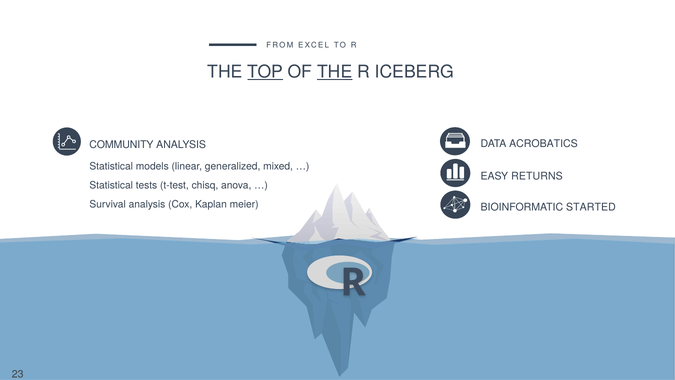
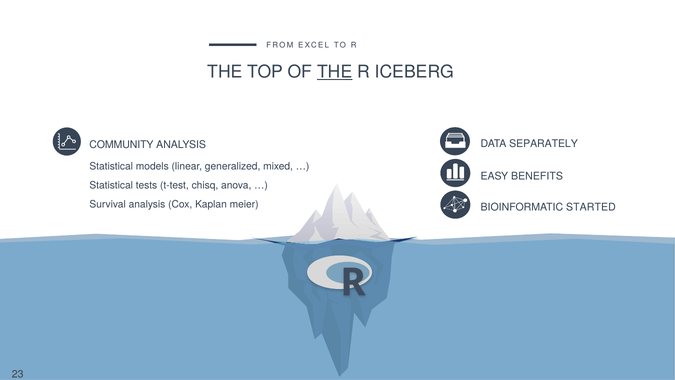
TOP underline: present -> none
ACROBATICS: ACROBATICS -> SEPARATELY
RETURNS: RETURNS -> BENEFITS
